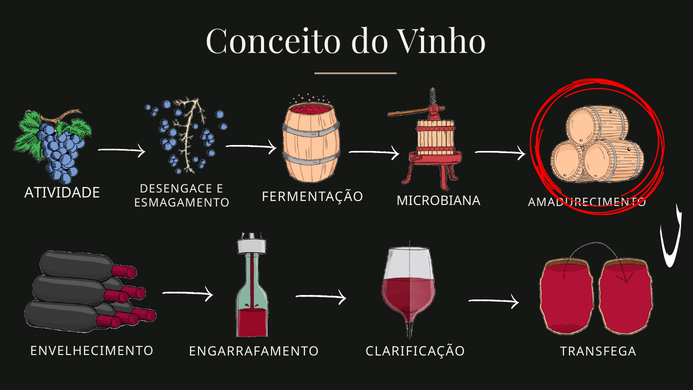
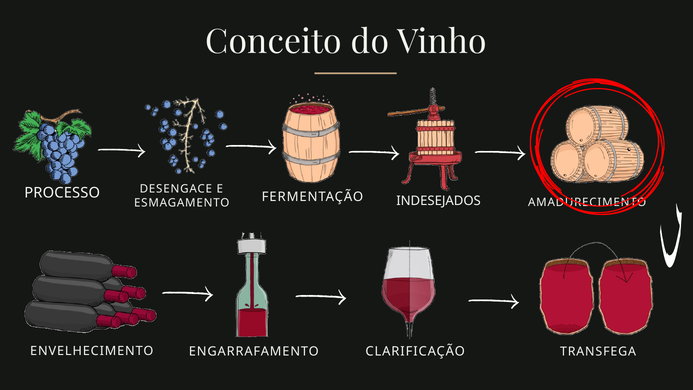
ATIVIDADE: ATIVIDADE -> PROCESSO
MICROBIANA: MICROBIANA -> INDESEJADOS
